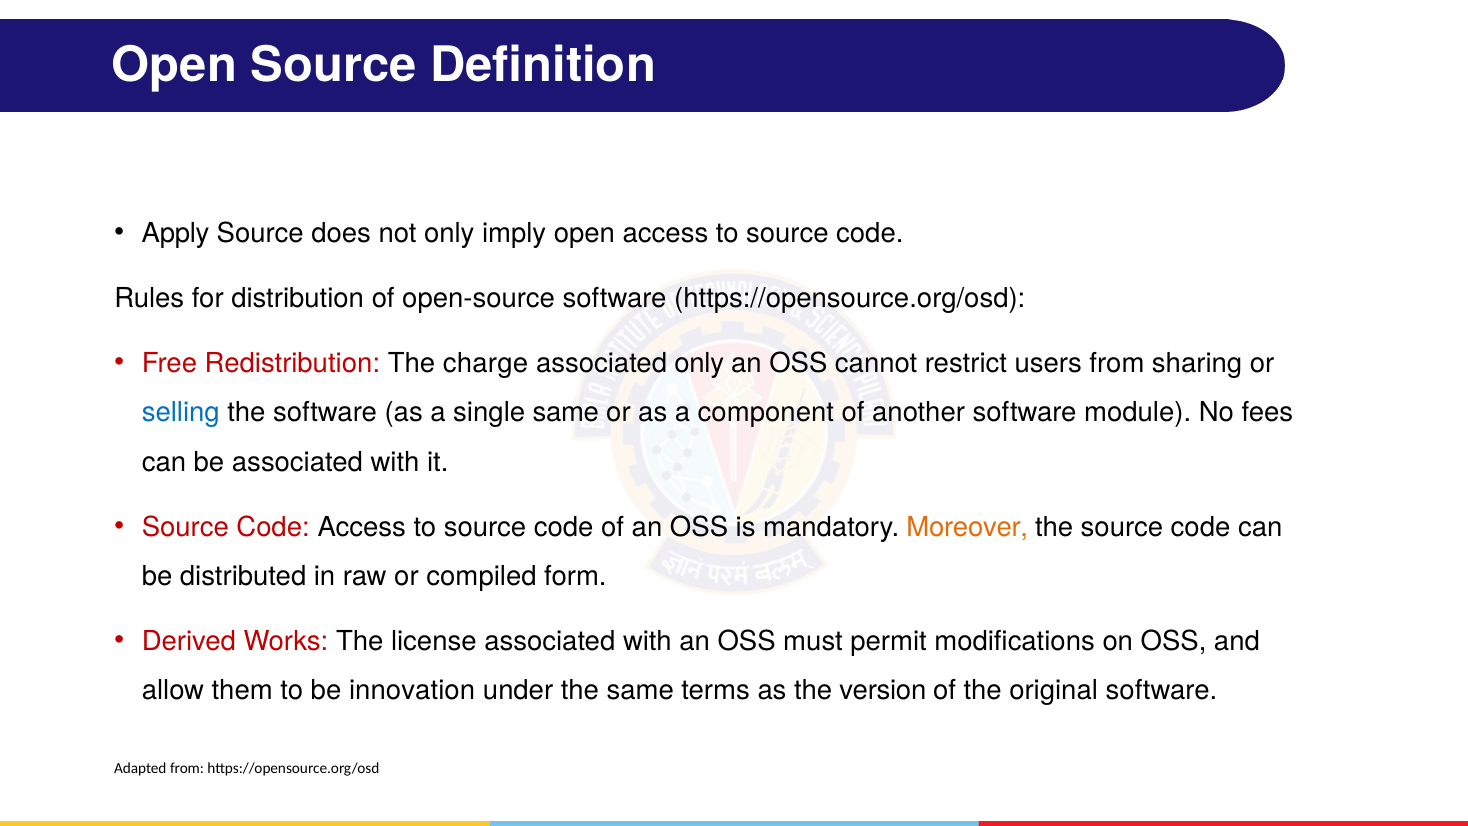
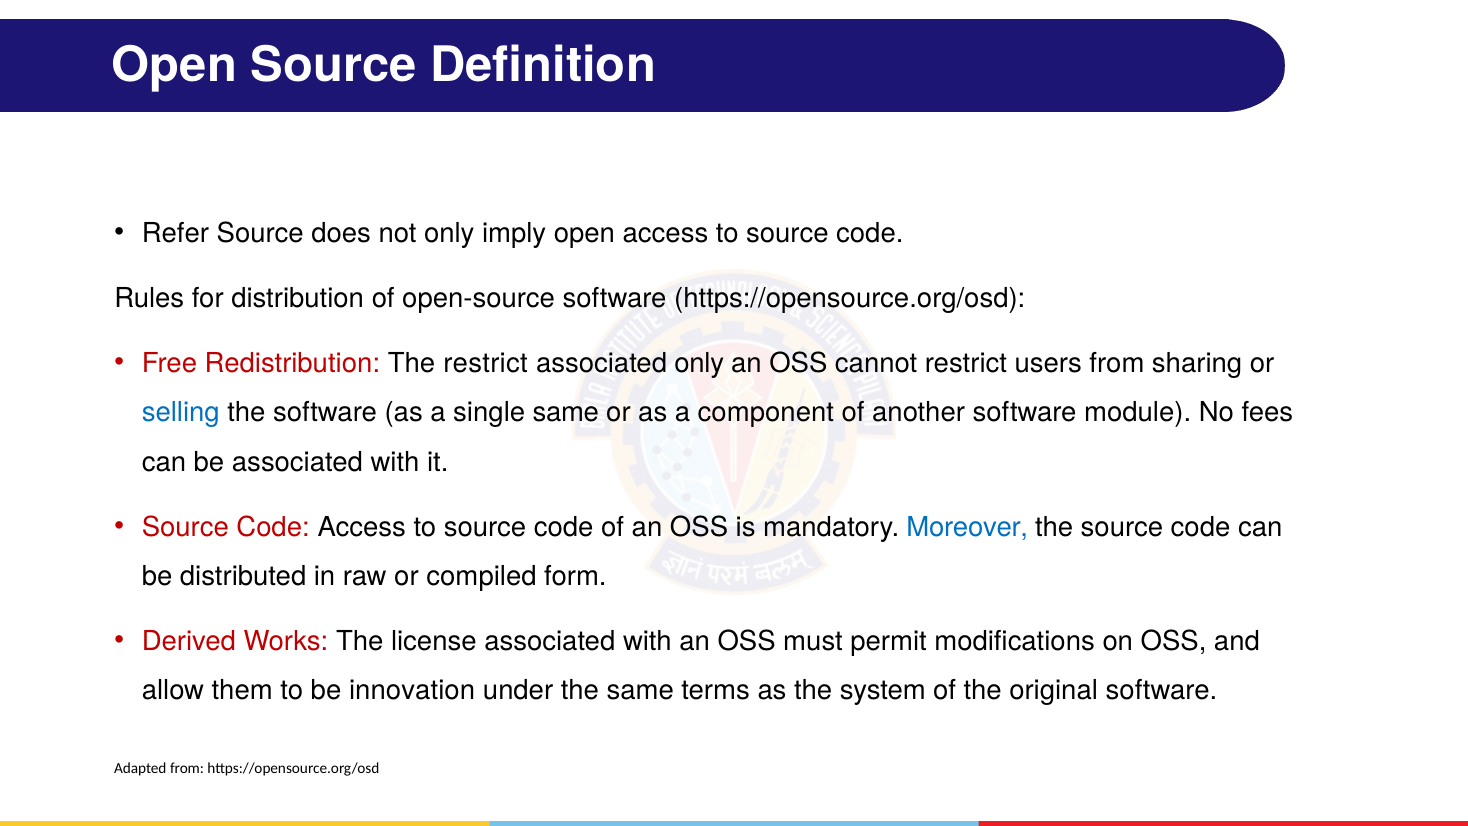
Apply: Apply -> Refer
The charge: charge -> restrict
Moreover colour: orange -> blue
version: version -> system
